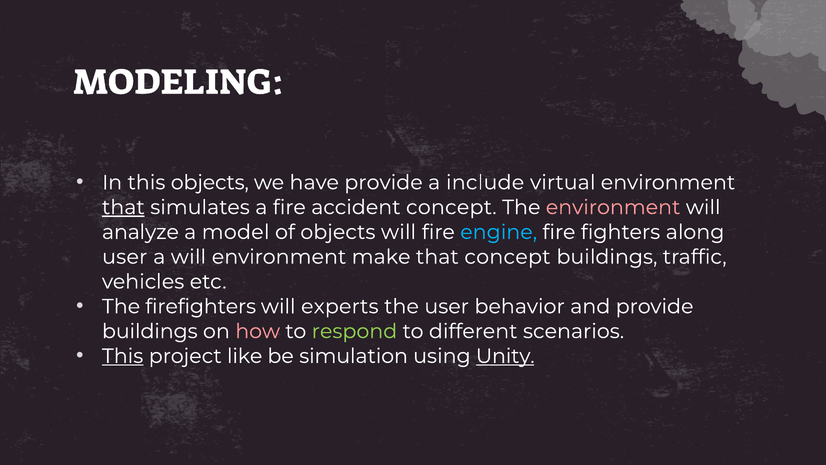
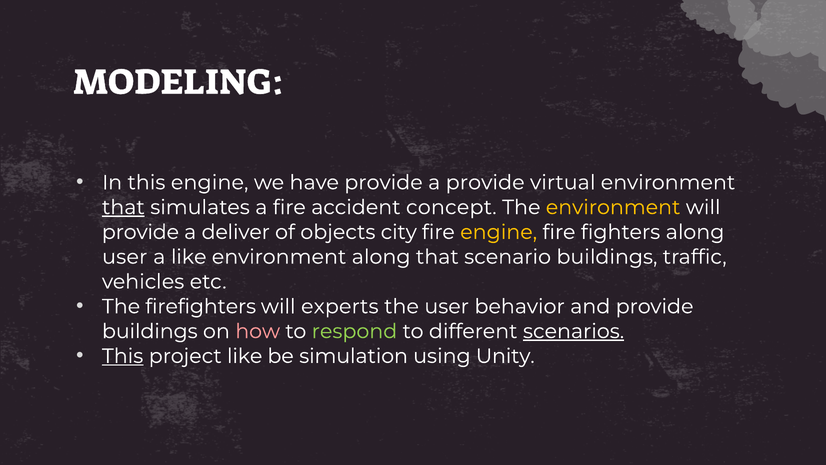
this objects: objects -> engine
a include: include -> provide
environment at (613, 207) colour: pink -> yellow
analyze at (140, 232): analyze -> provide
model: model -> deliver
objects will: will -> city
engine at (499, 232) colour: light blue -> yellow
a will: will -> like
environment make: make -> along
that concept: concept -> scenario
scenarios underline: none -> present
Unity underline: present -> none
